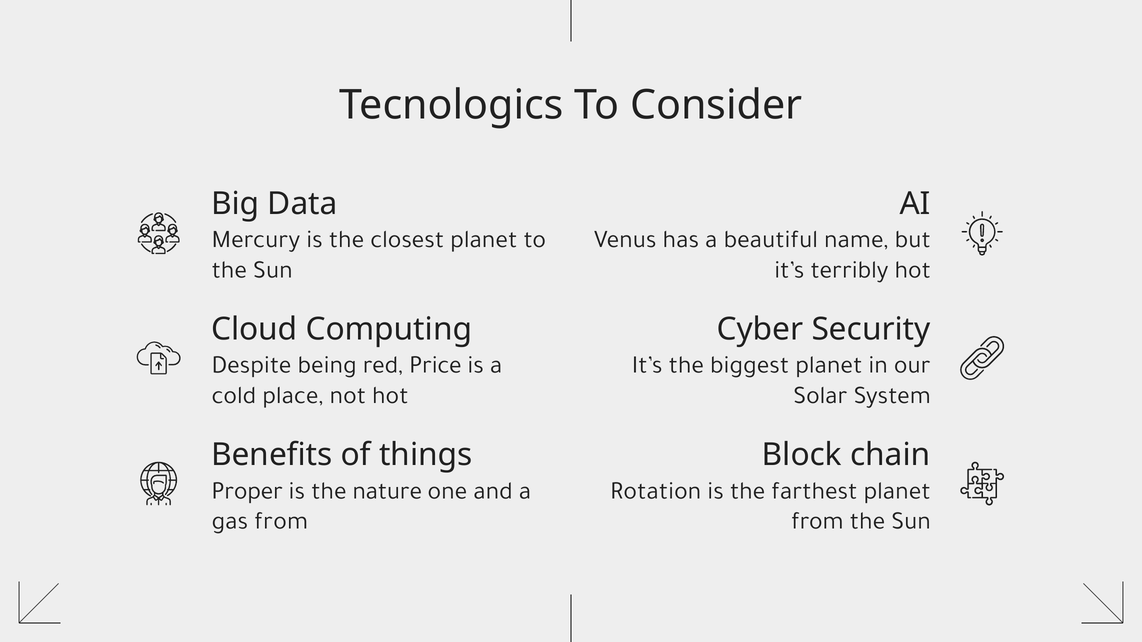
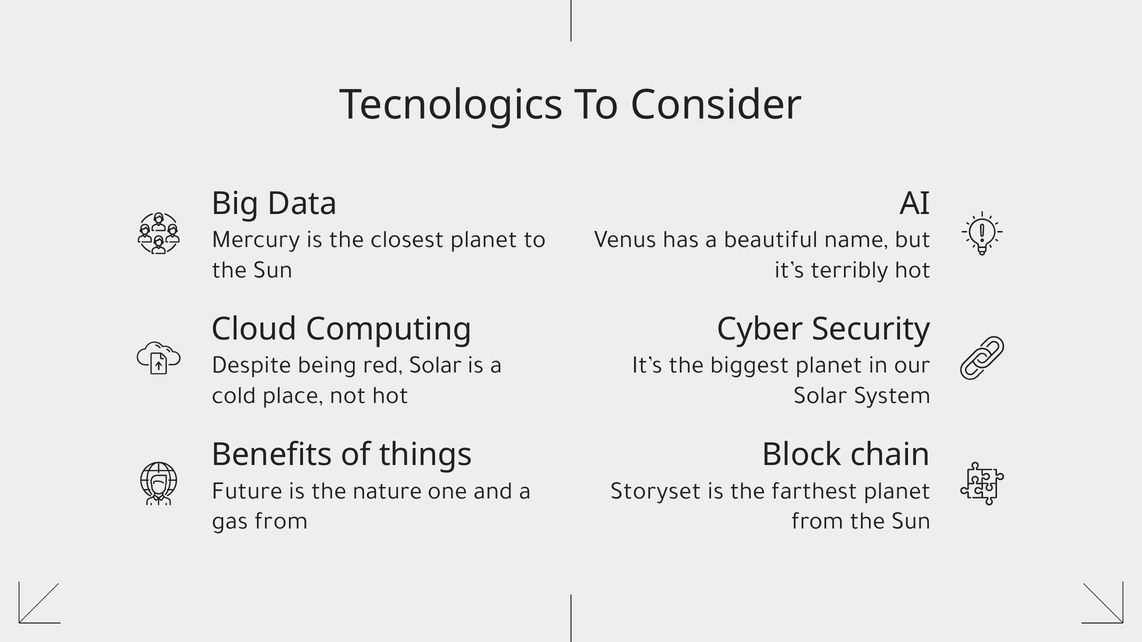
red Price: Price -> Solar
Proper: Proper -> Future
Rotation: Rotation -> Storyset
